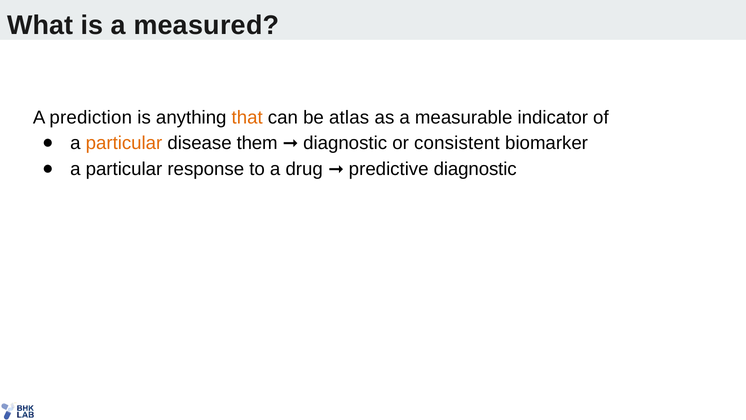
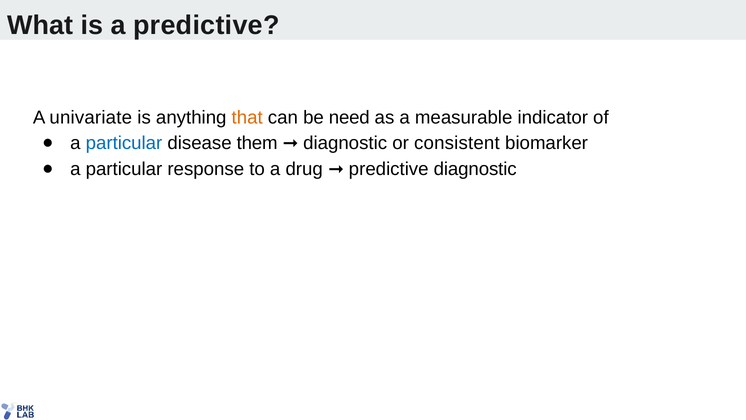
a measured: measured -> predictive
prediction: prediction -> univariate
atlas: atlas -> need
particular at (124, 143) colour: orange -> blue
